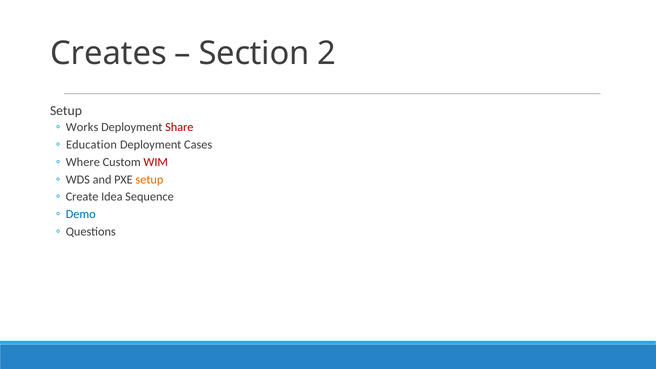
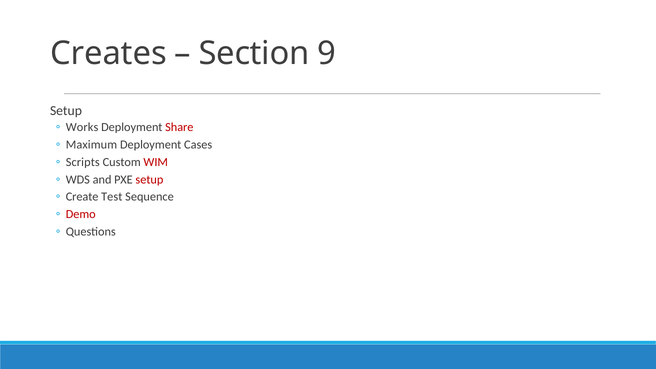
2: 2 -> 9
Education: Education -> Maximum
Where: Where -> Scripts
setup at (149, 180) colour: orange -> red
Idea: Idea -> Test
Demo colour: blue -> red
